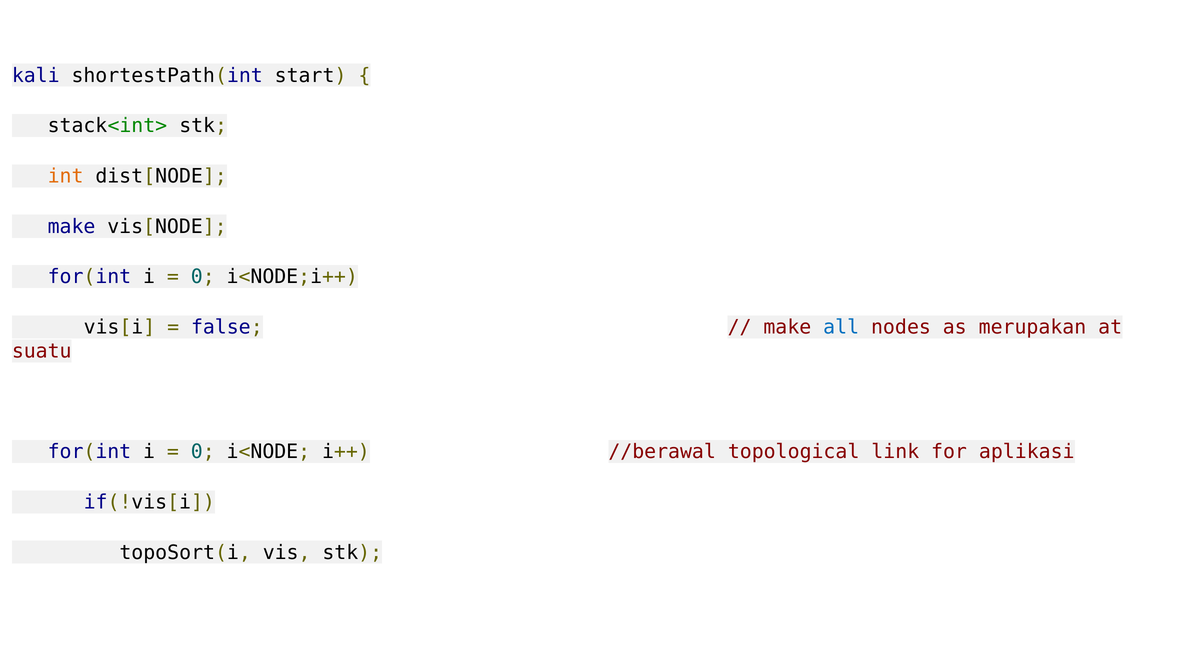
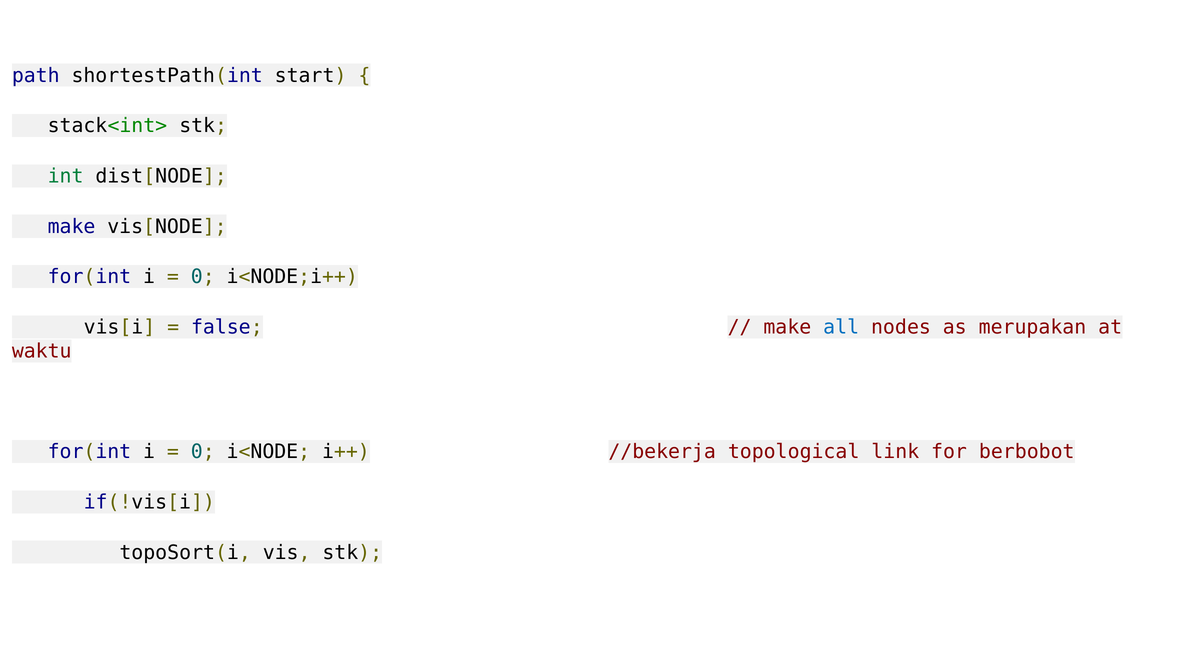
kali: kali -> path
int colour: orange -> green
suatu: suatu -> waktu
//berawal: //berawal -> //bekerja
aplikasi: aplikasi -> berbobot
